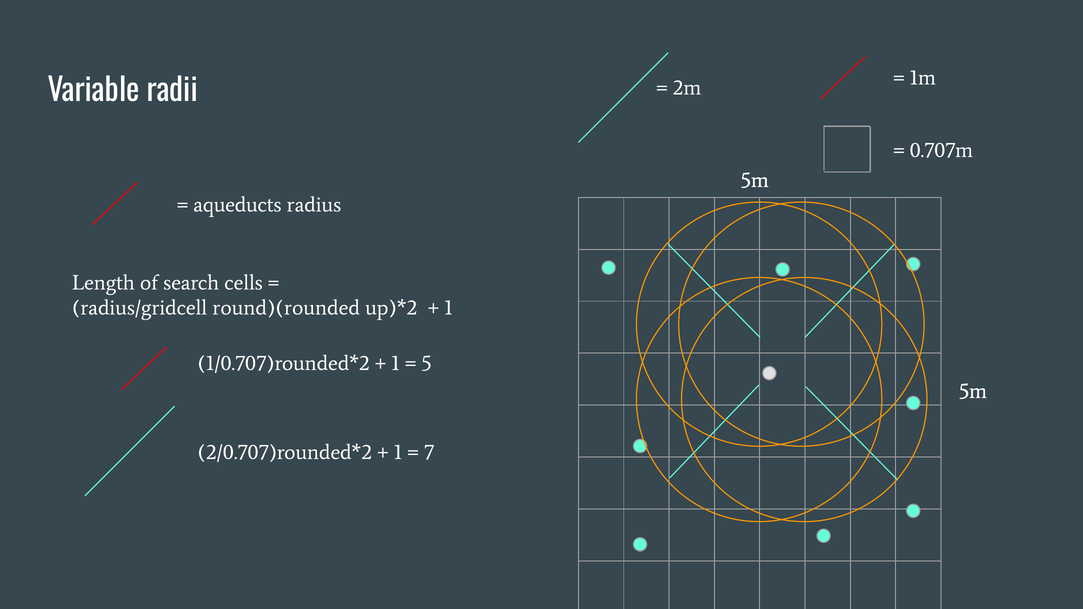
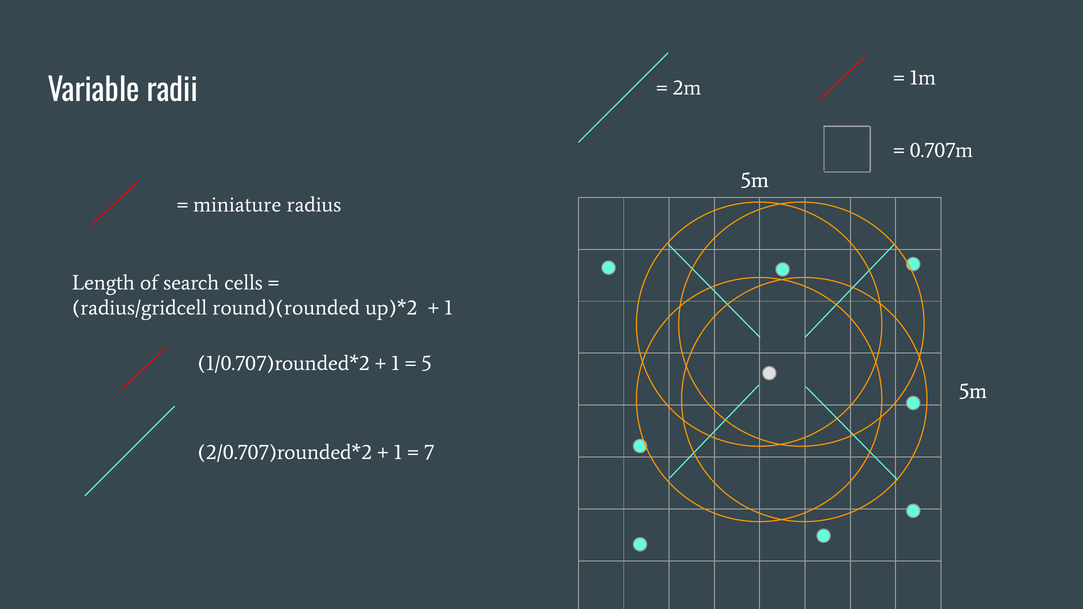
aqueducts: aqueducts -> miniature
